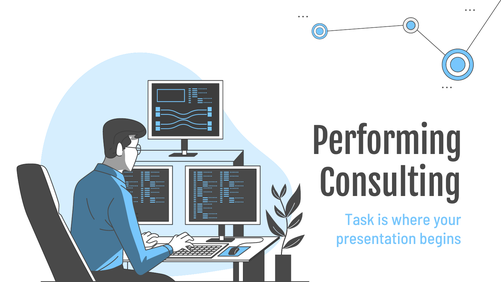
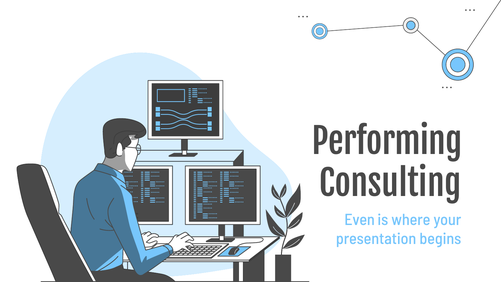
Task: Task -> Even
